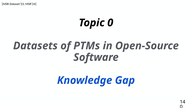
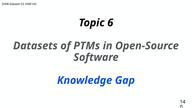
Topic 0: 0 -> 6
